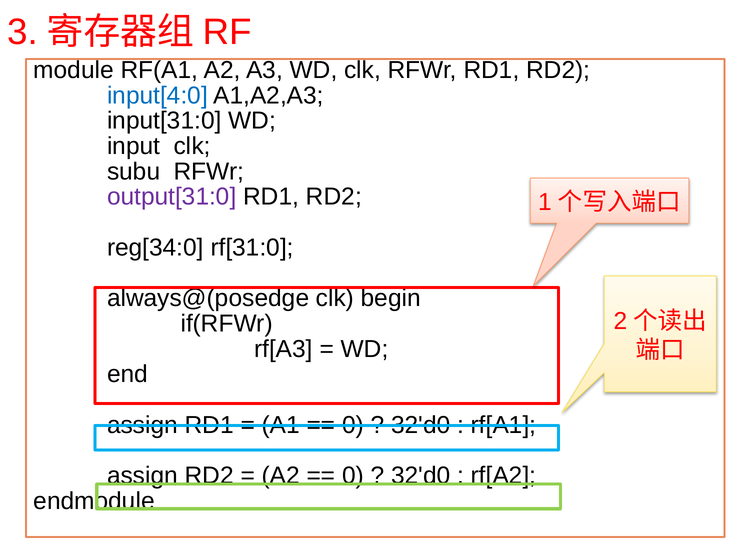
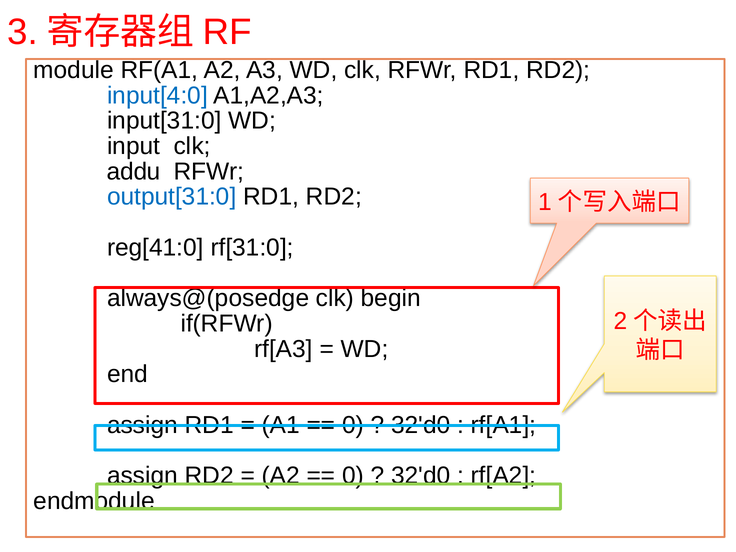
subu: subu -> addu
output[31:0 colour: purple -> blue
reg[34:0: reg[34:0 -> reg[41:0
